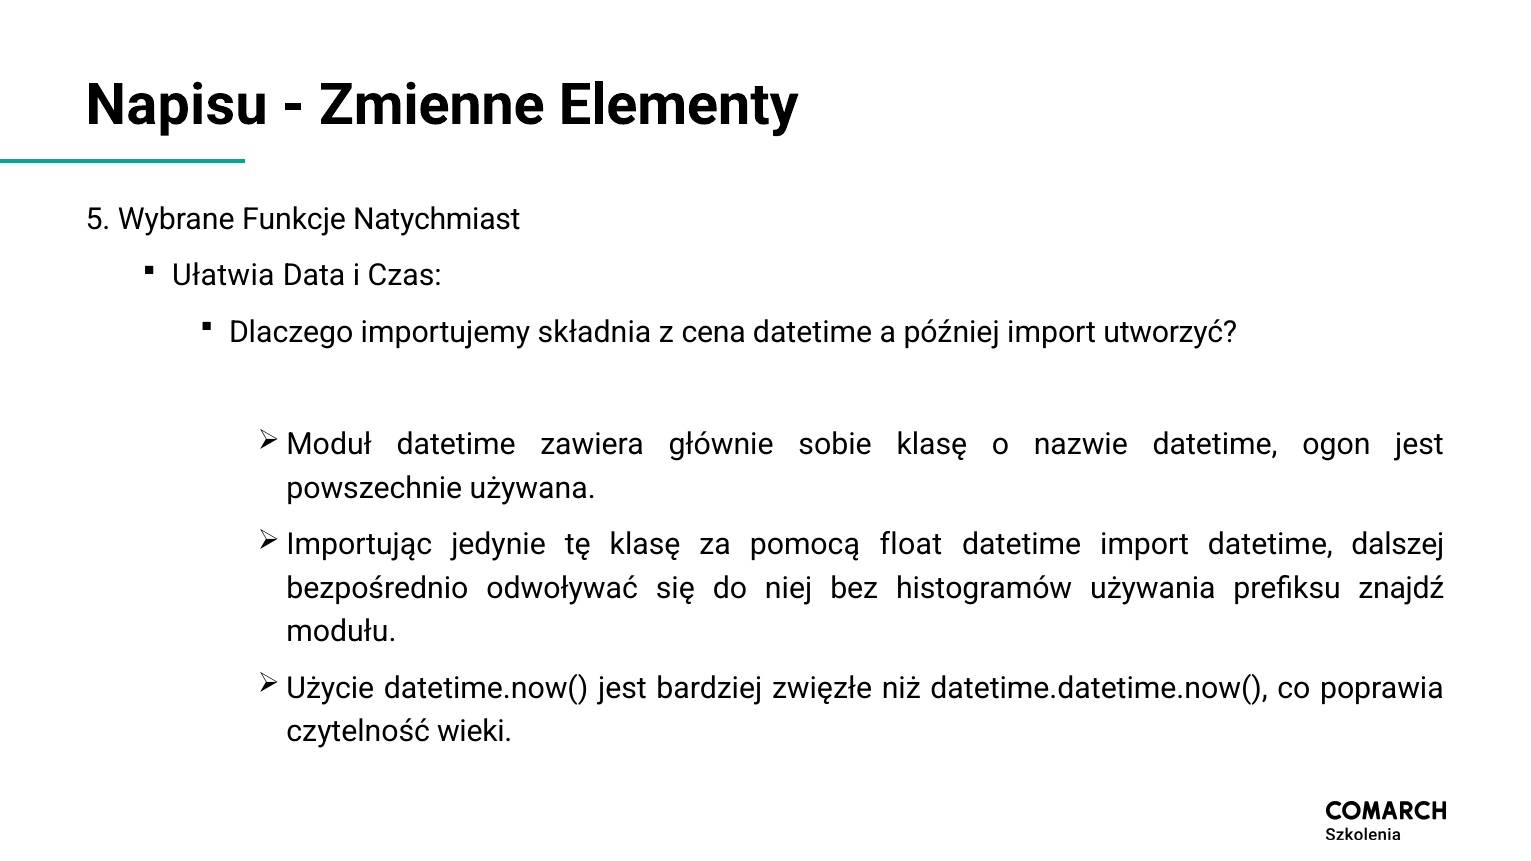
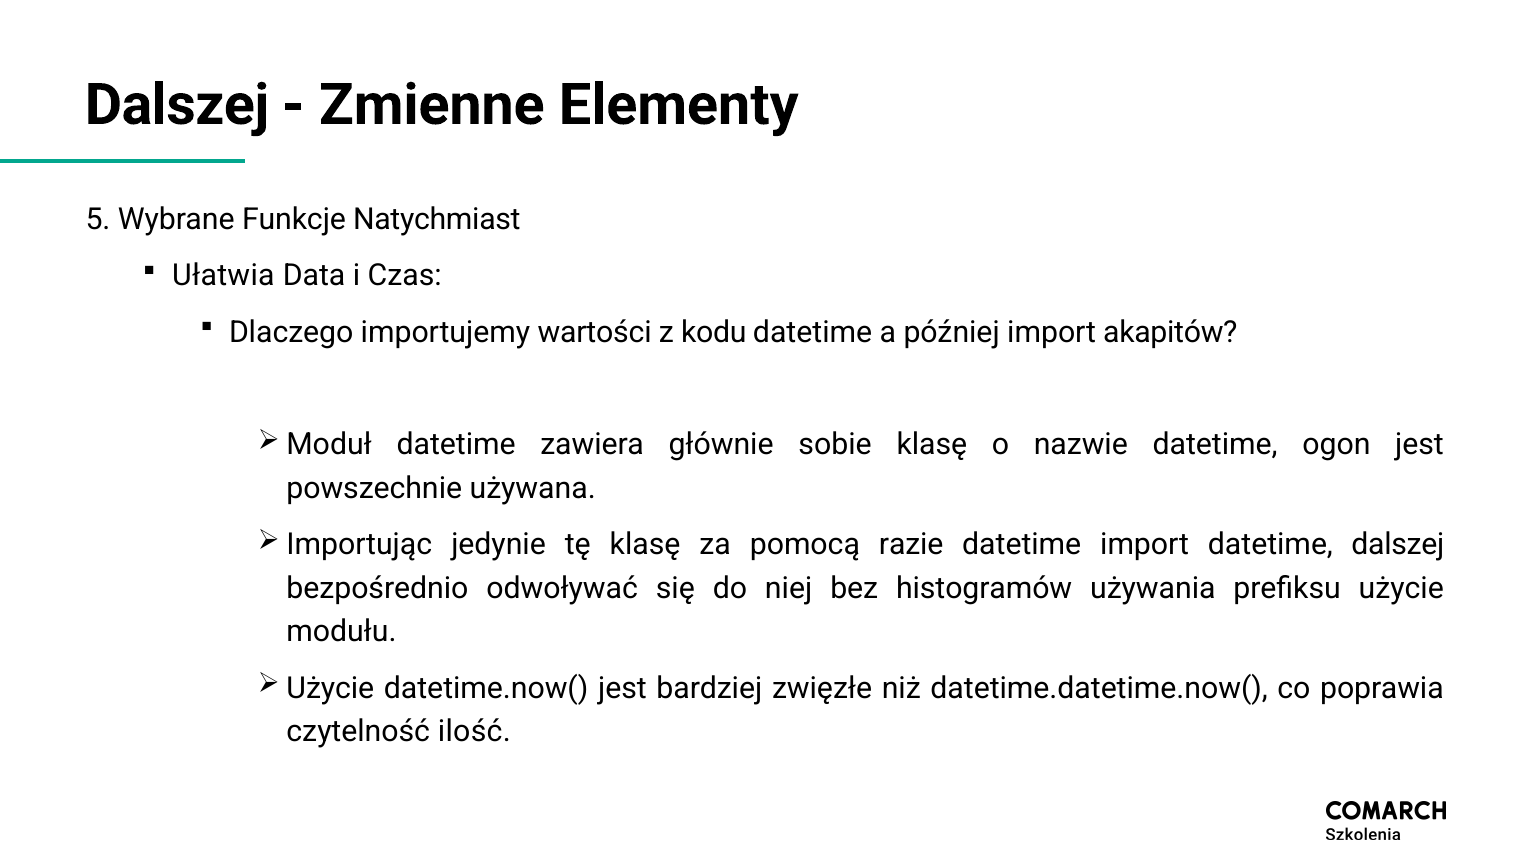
Napisu at (177, 105): Napisu -> Dalszej
składnia: składnia -> wartości
cena: cena -> kodu
utworzyć: utworzyć -> akapitów
float: float -> razie
znajdź: znajdź -> użycie
wieki: wieki -> ilość
